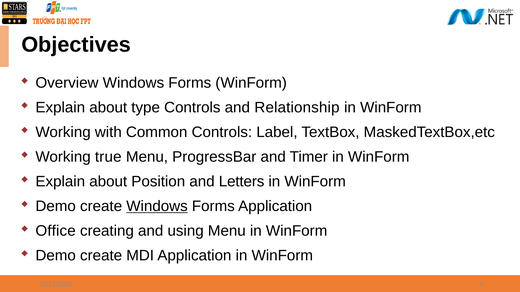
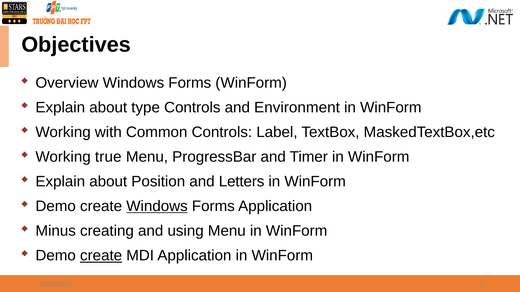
Relationship: Relationship -> Environment
Office: Office -> Minus
create at (101, 256) underline: none -> present
